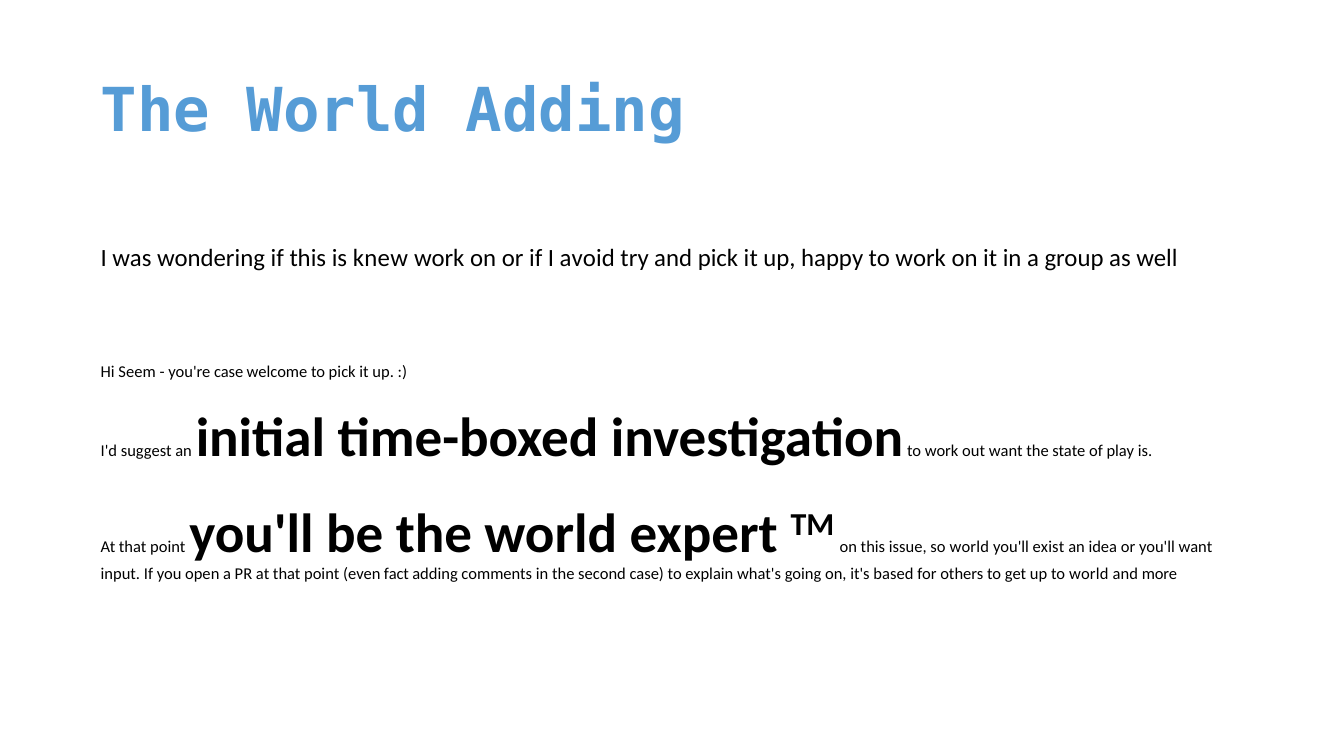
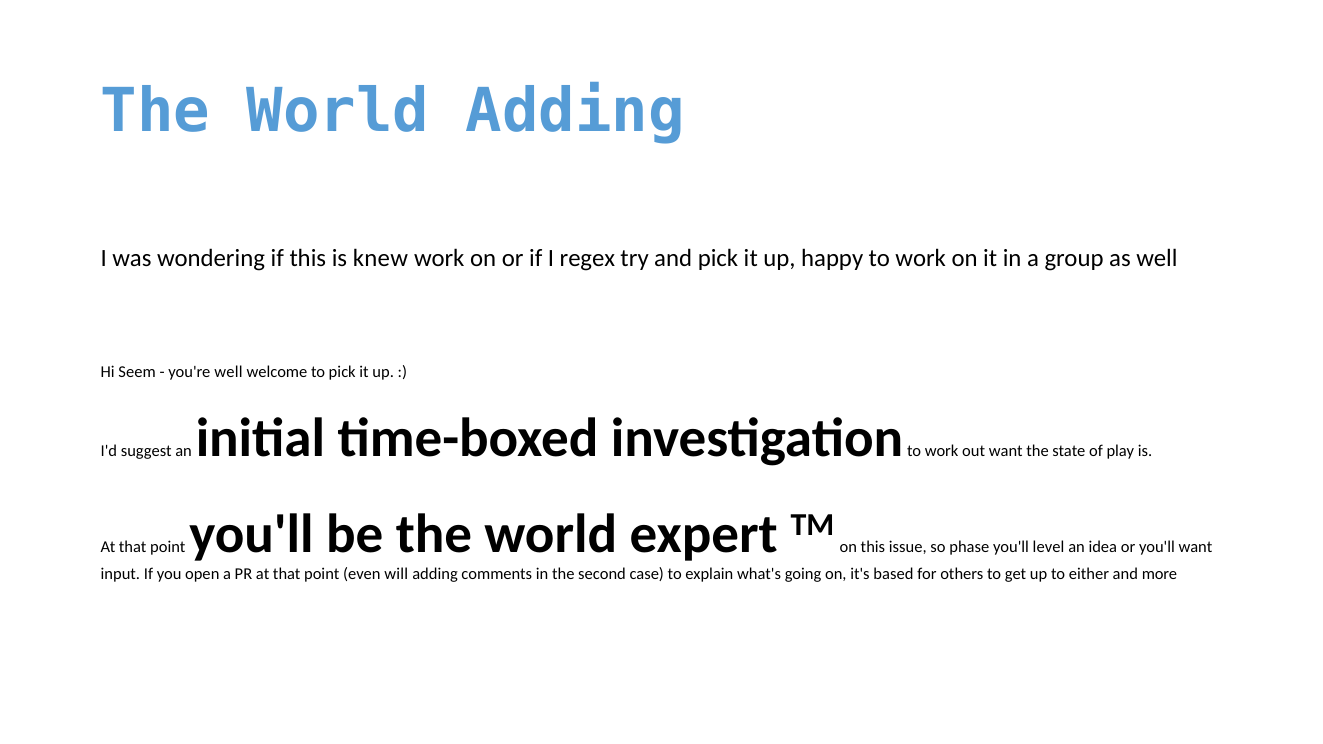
avoid: avoid -> regex
you're case: case -> well
so world: world -> phase
exist: exist -> level
fact: fact -> will
to world: world -> either
